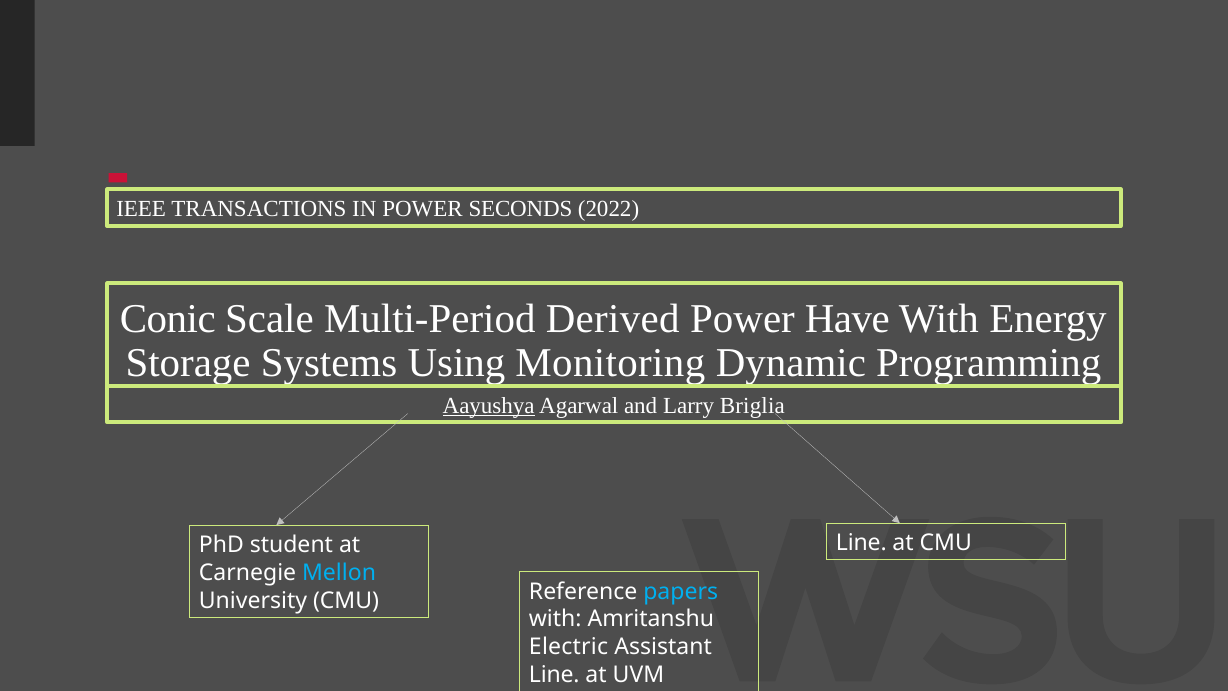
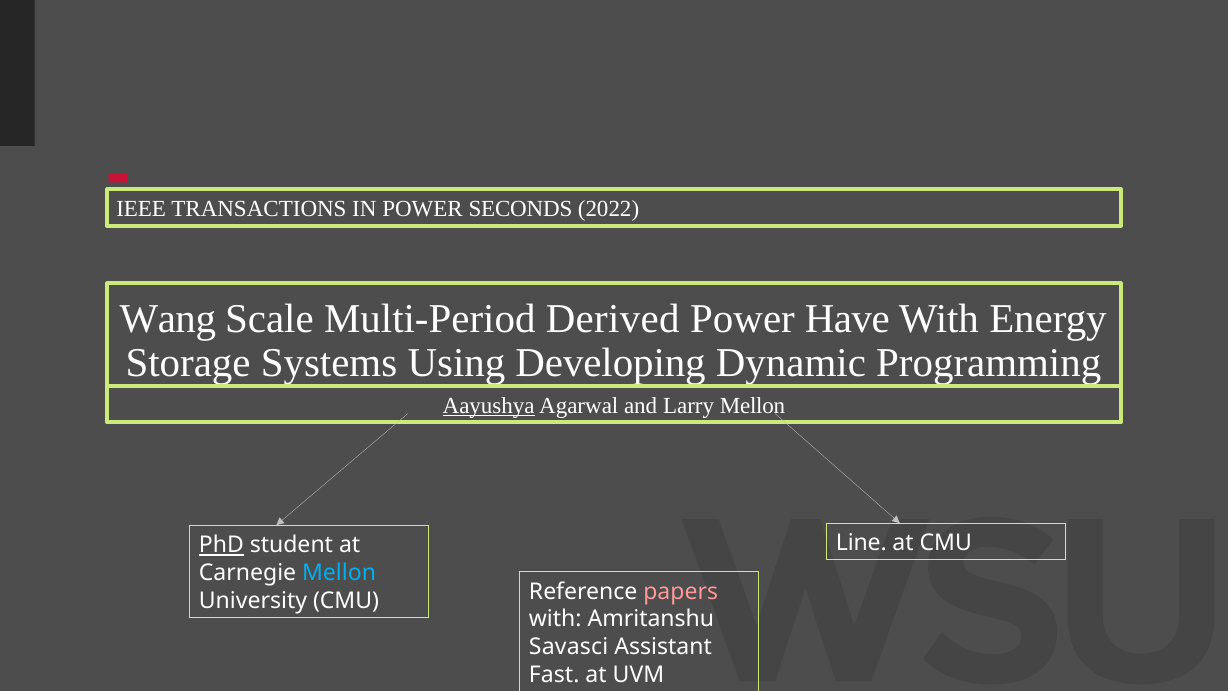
Conic: Conic -> Wang
Monitoring: Monitoring -> Developing
Larry Briglia: Briglia -> Mellon
PhD underline: none -> present
papers colour: light blue -> pink
Electric: Electric -> Savasci
Line at (554, 674): Line -> Fast
